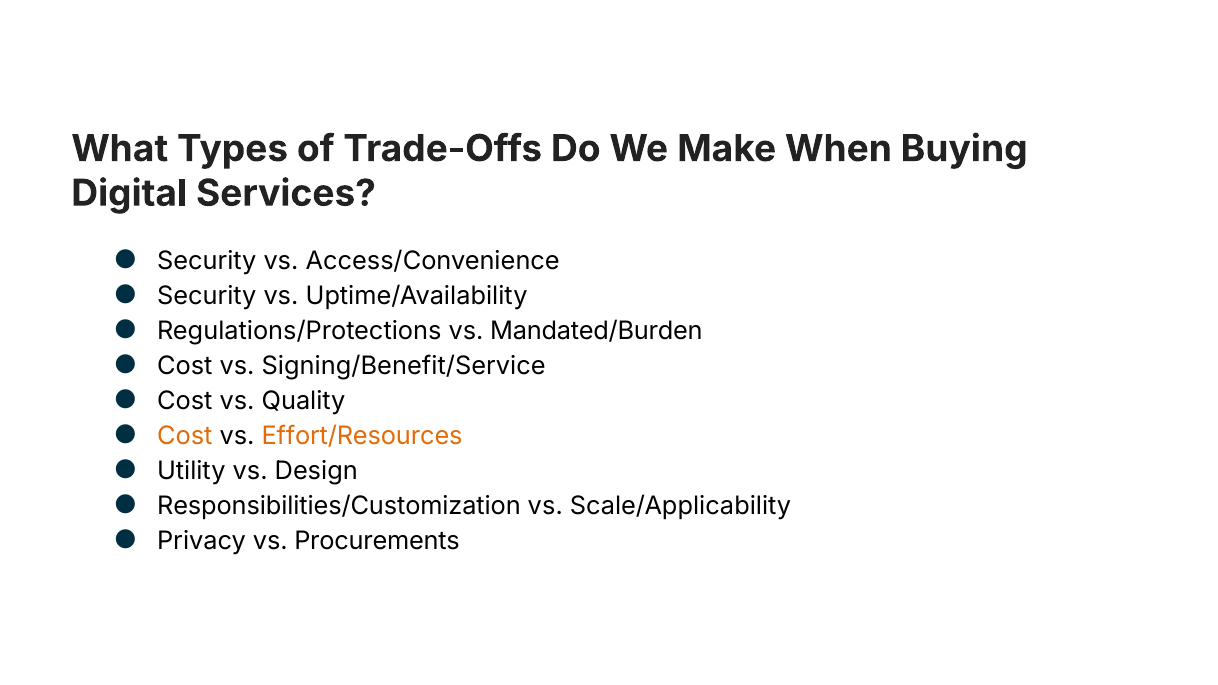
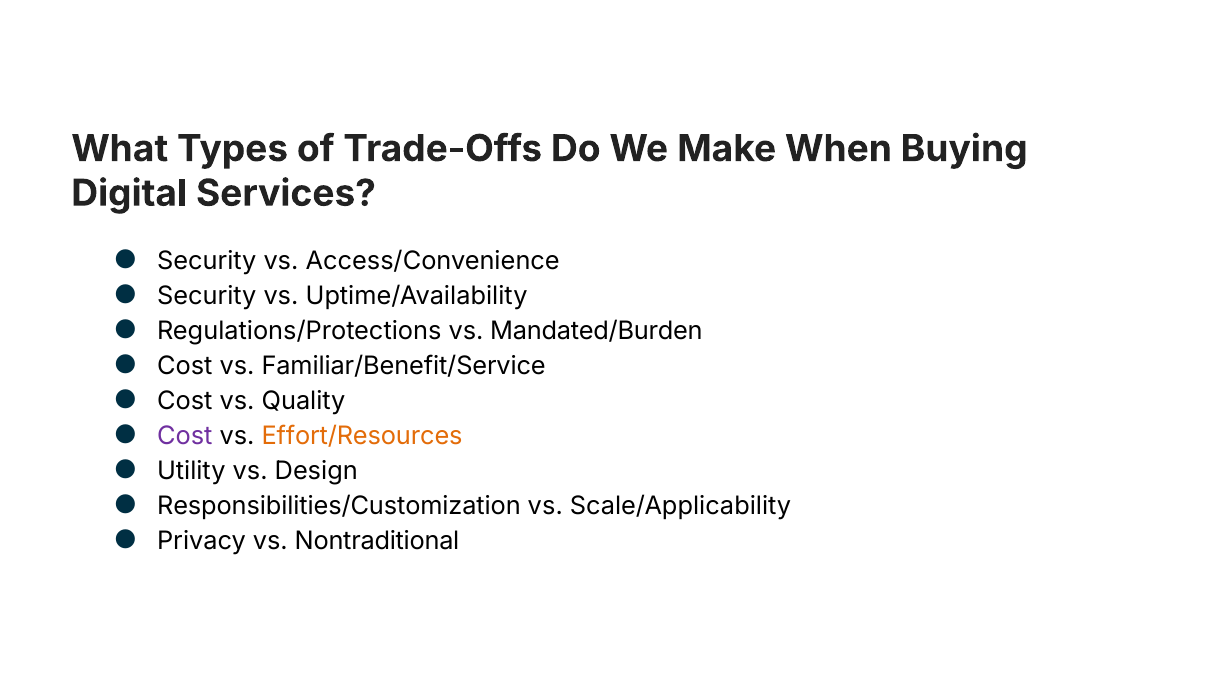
Signing/Benefit/Service: Signing/Benefit/Service -> Familiar/Benefit/Service
Cost at (185, 436) colour: orange -> purple
Procurements: Procurements -> Nontraditional
